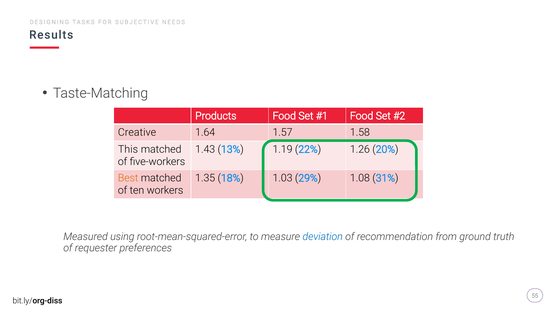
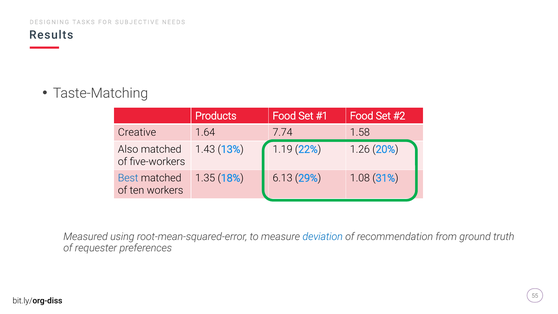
1.57: 1.57 -> 7.74
This: This -> Also
Best colour: orange -> blue
1.03: 1.03 -> 6.13
